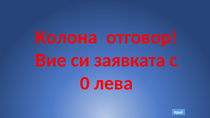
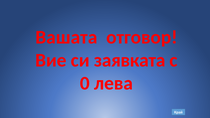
Колона: Колона -> Вашата
